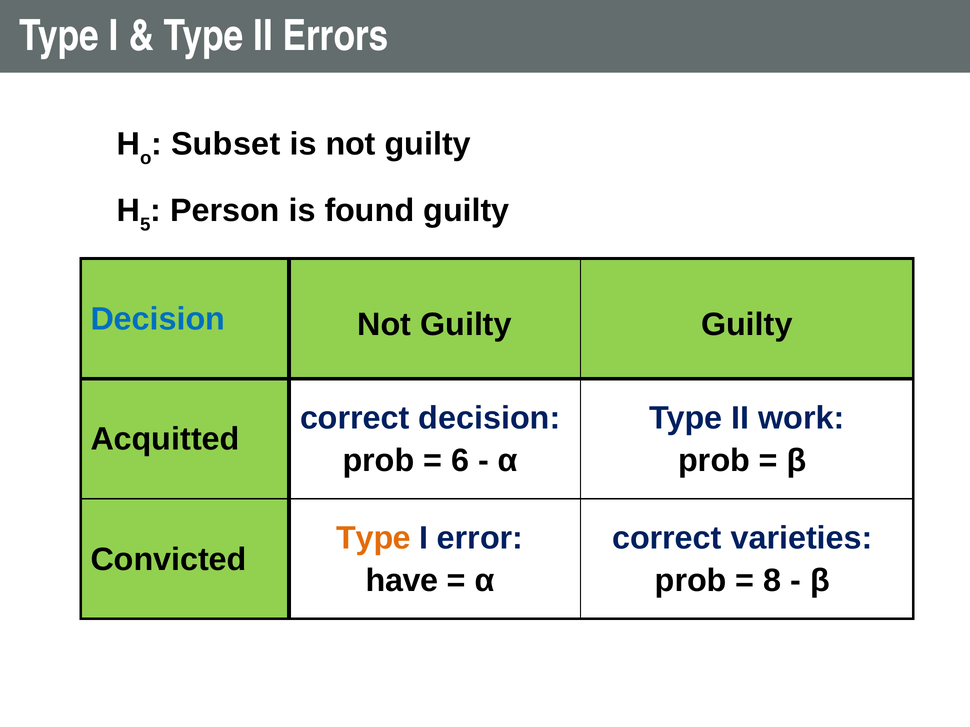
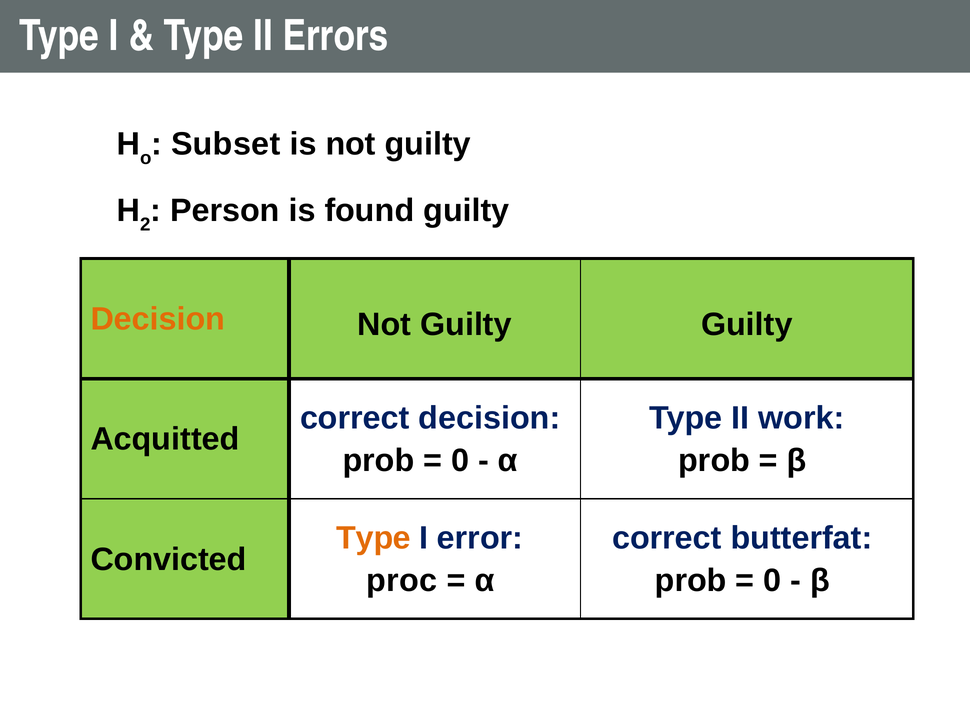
5: 5 -> 2
Decision at (158, 319) colour: blue -> orange
6 at (460, 461): 6 -> 0
varieties: varieties -> butterfat
have: have -> proc
8 at (772, 581): 8 -> 0
